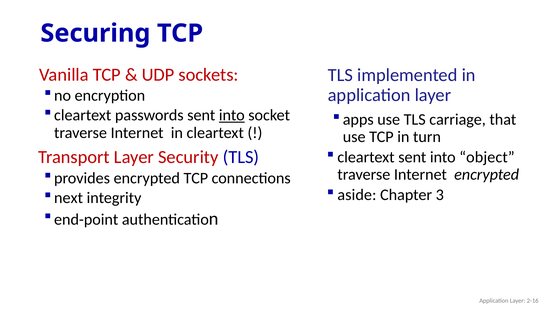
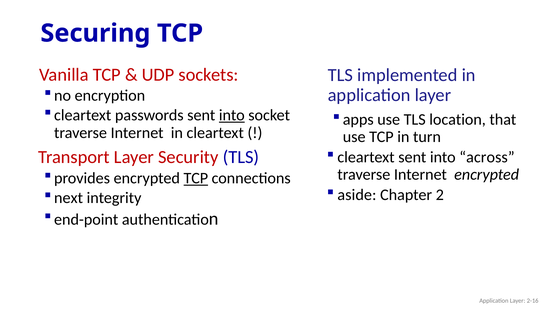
carriage: carriage -> location
object: object -> across
TCP at (196, 178) underline: none -> present
3: 3 -> 2
